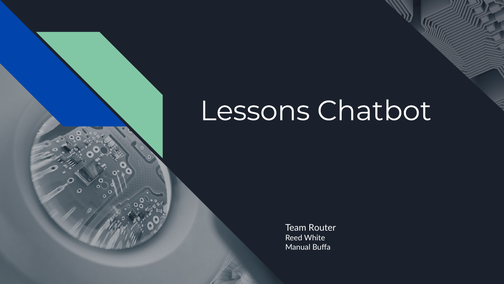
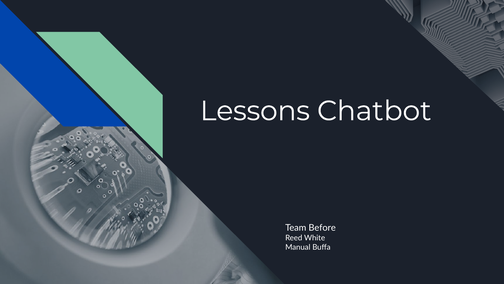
Router: Router -> Before
